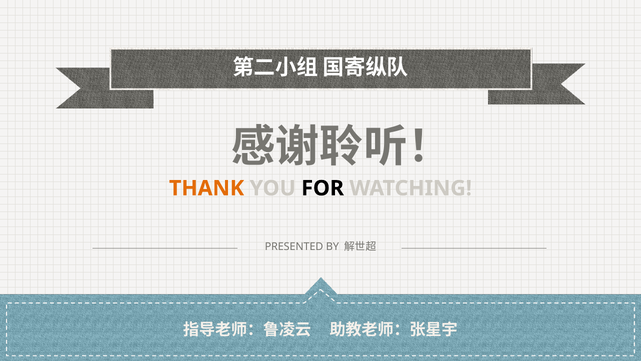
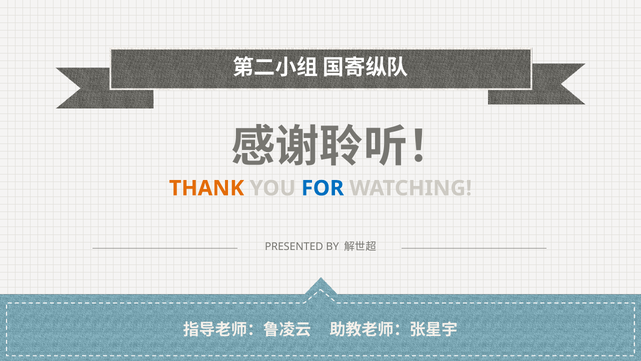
FOR colour: black -> blue
